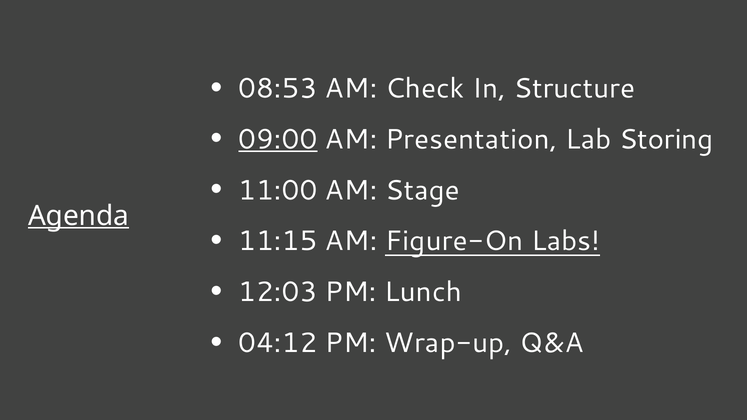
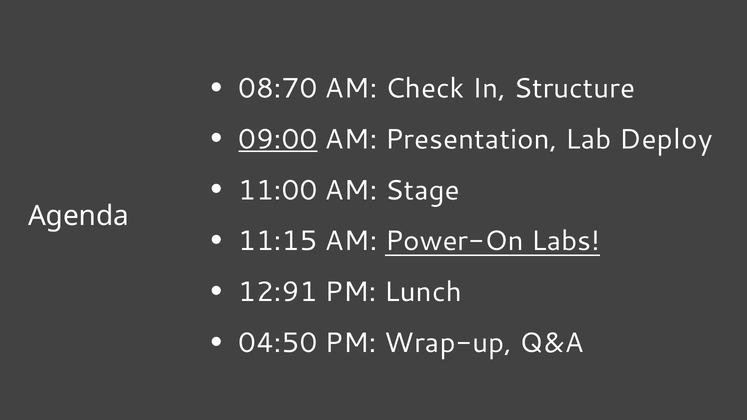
08:53: 08:53 -> 08:70
Storing: Storing -> Deploy
Agenda underline: present -> none
Figure-On: Figure-On -> Power-On
12:03: 12:03 -> 12:91
04:12: 04:12 -> 04:50
